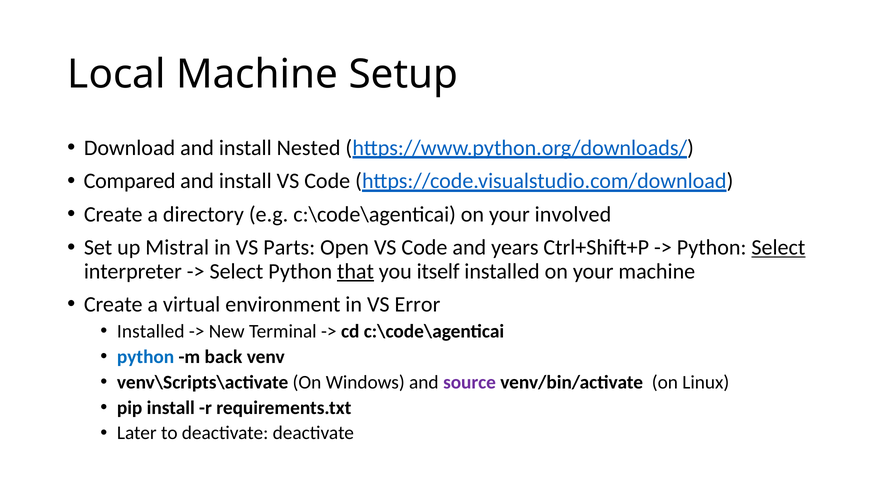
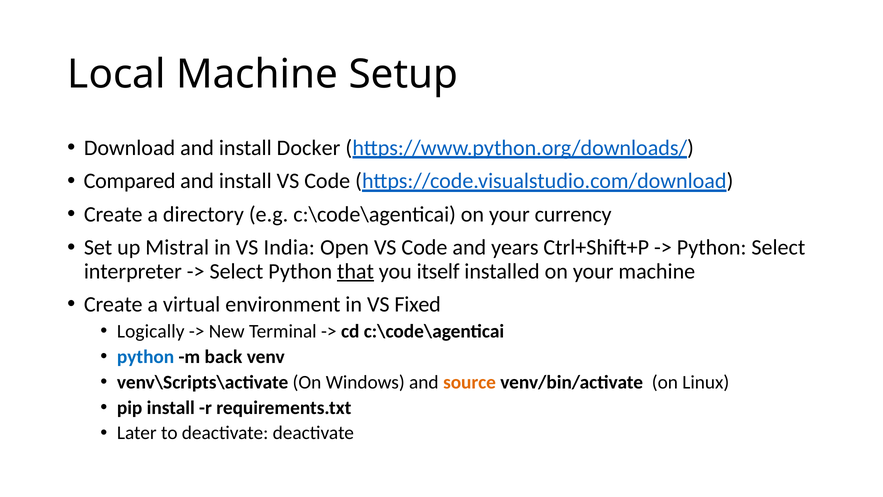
Nested: Nested -> Docker
involved: involved -> currency
Parts: Parts -> India
Select at (778, 247) underline: present -> none
Error: Error -> Fixed
Installed at (151, 331): Installed -> Logically
source colour: purple -> orange
